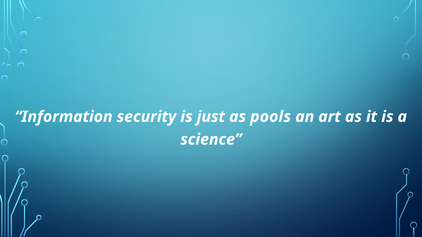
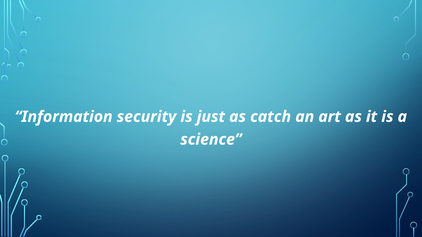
pools: pools -> catch
